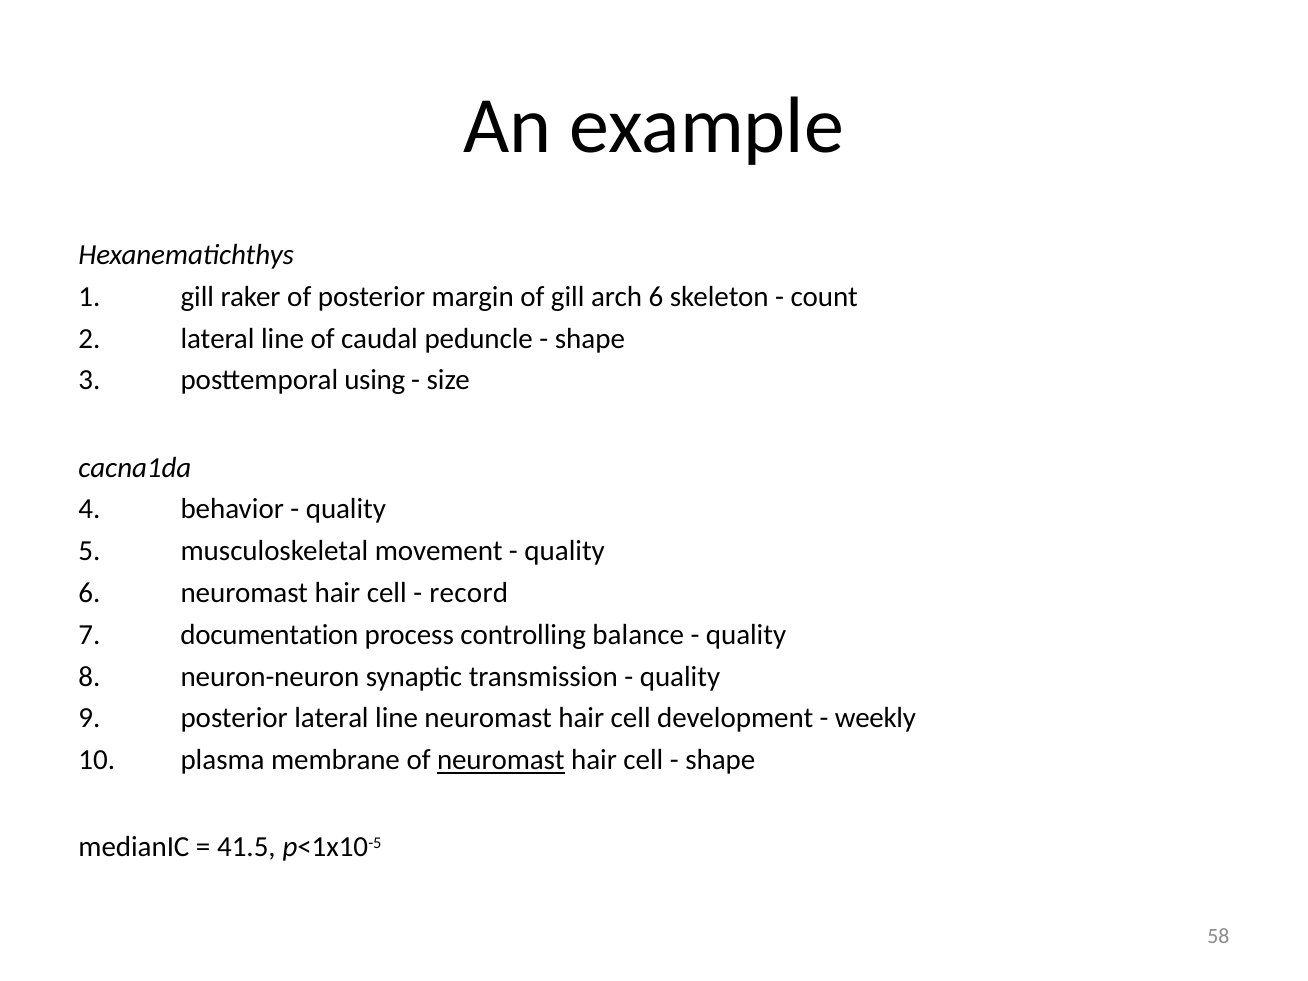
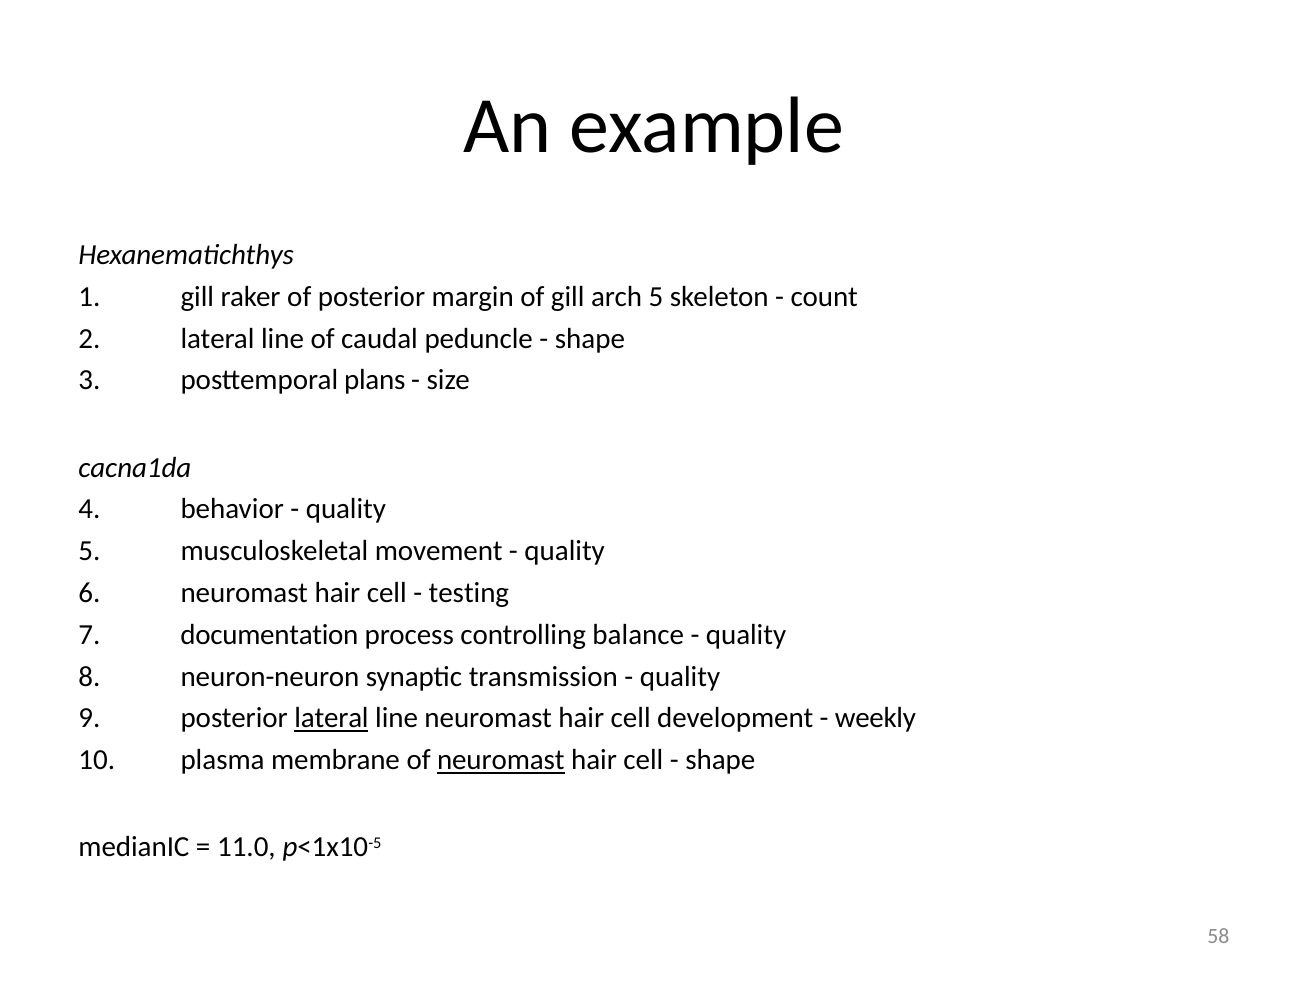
arch 6: 6 -> 5
using: using -> plans
record: record -> testing
lateral at (332, 718) underline: none -> present
41.5: 41.5 -> 11.0
